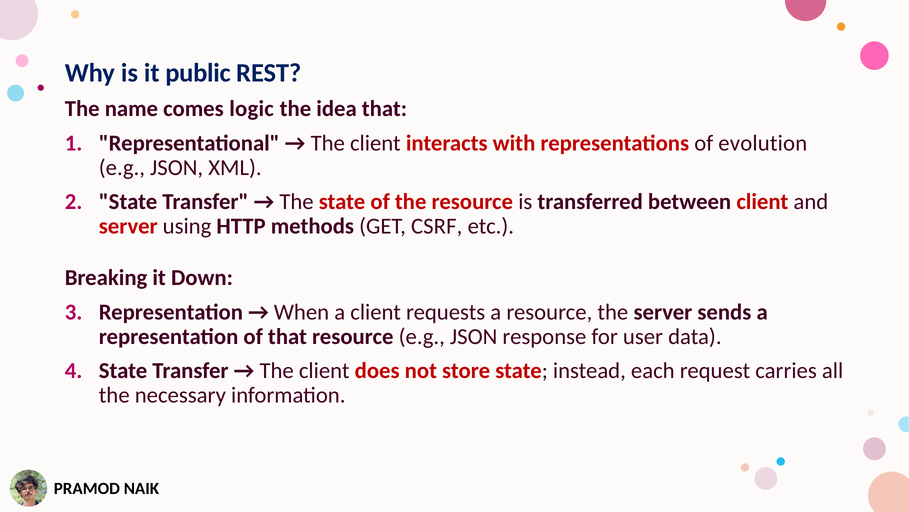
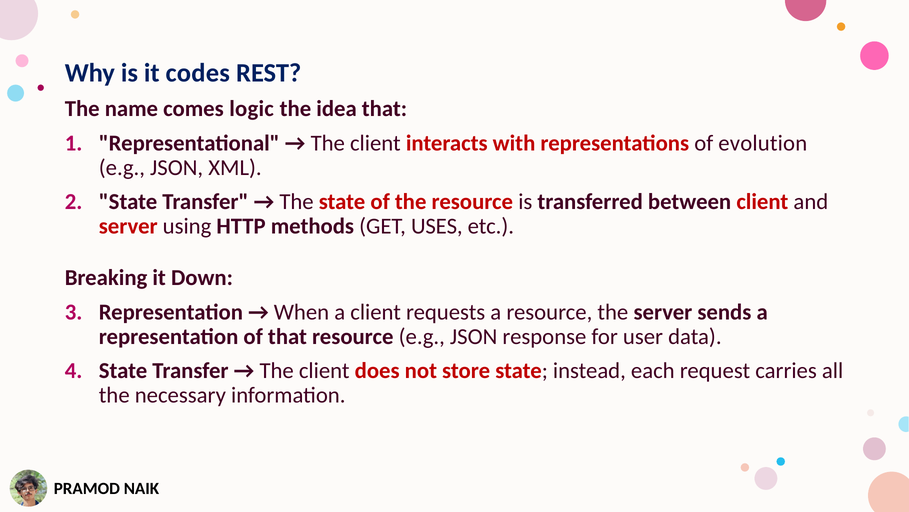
public: public -> codes
CSRF: CSRF -> USES
